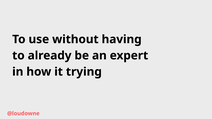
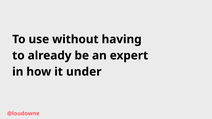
trying: trying -> under
